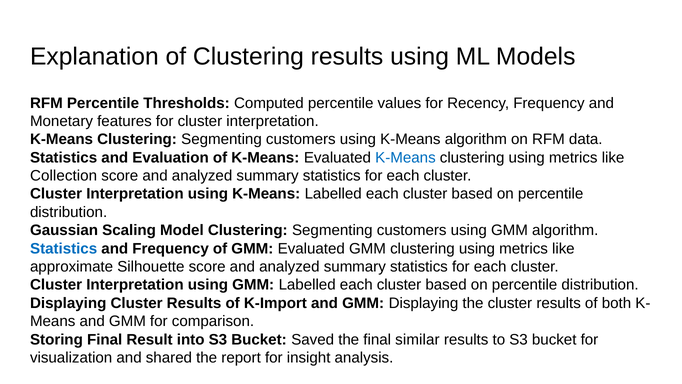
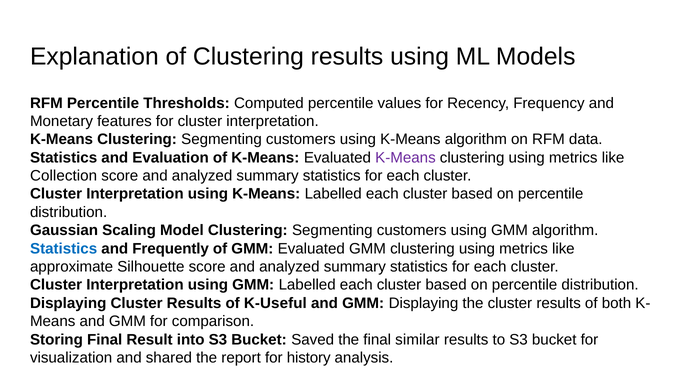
K-Means at (405, 157) colour: blue -> purple
and Frequency: Frequency -> Frequently
K-Import: K-Import -> K-Useful
insight: insight -> history
